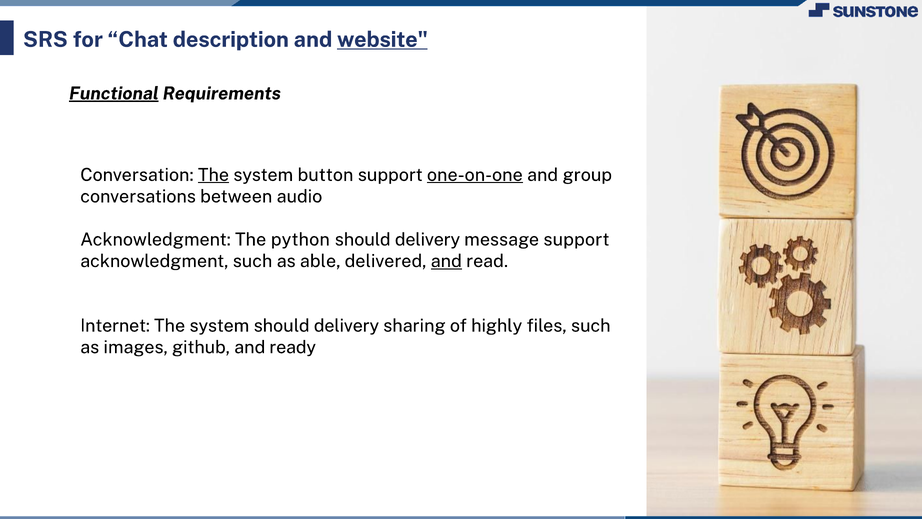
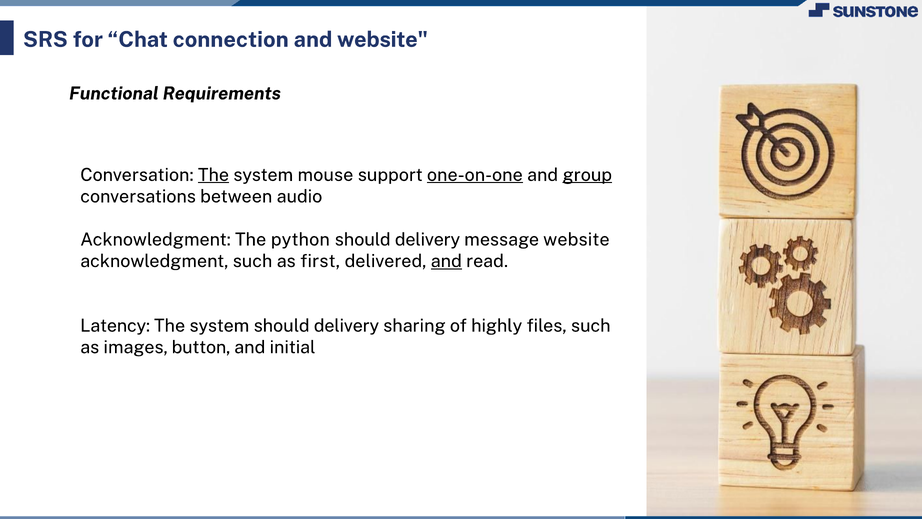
description: description -> connection
website at (383, 40) underline: present -> none
Functional underline: present -> none
button: button -> mouse
group underline: none -> present
message support: support -> website
able: able -> first
Internet: Internet -> Latency
github: github -> button
ready: ready -> initial
